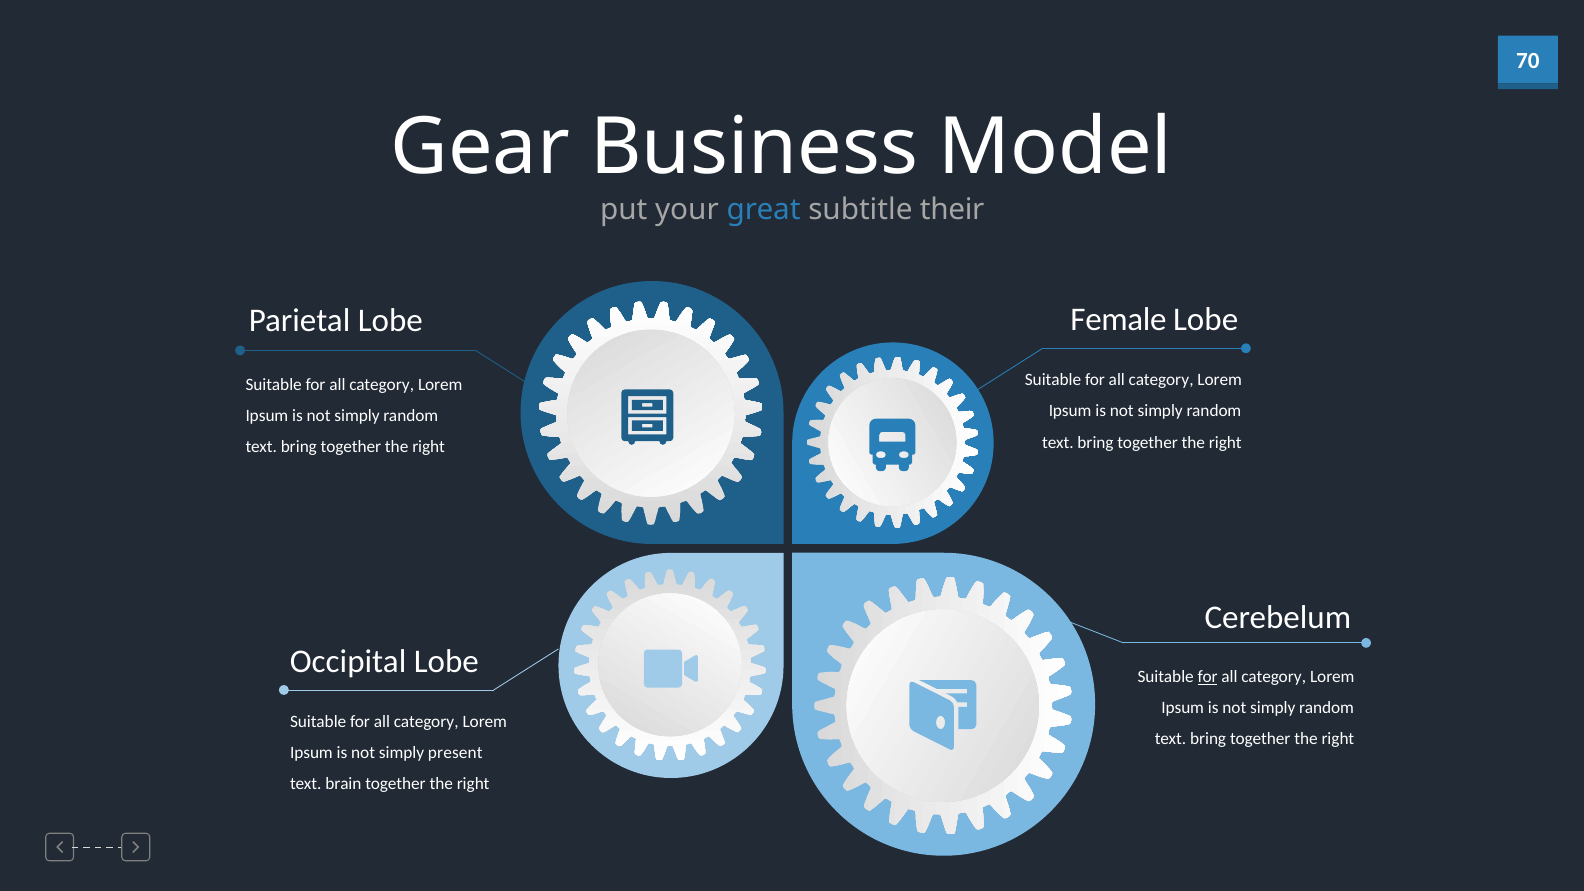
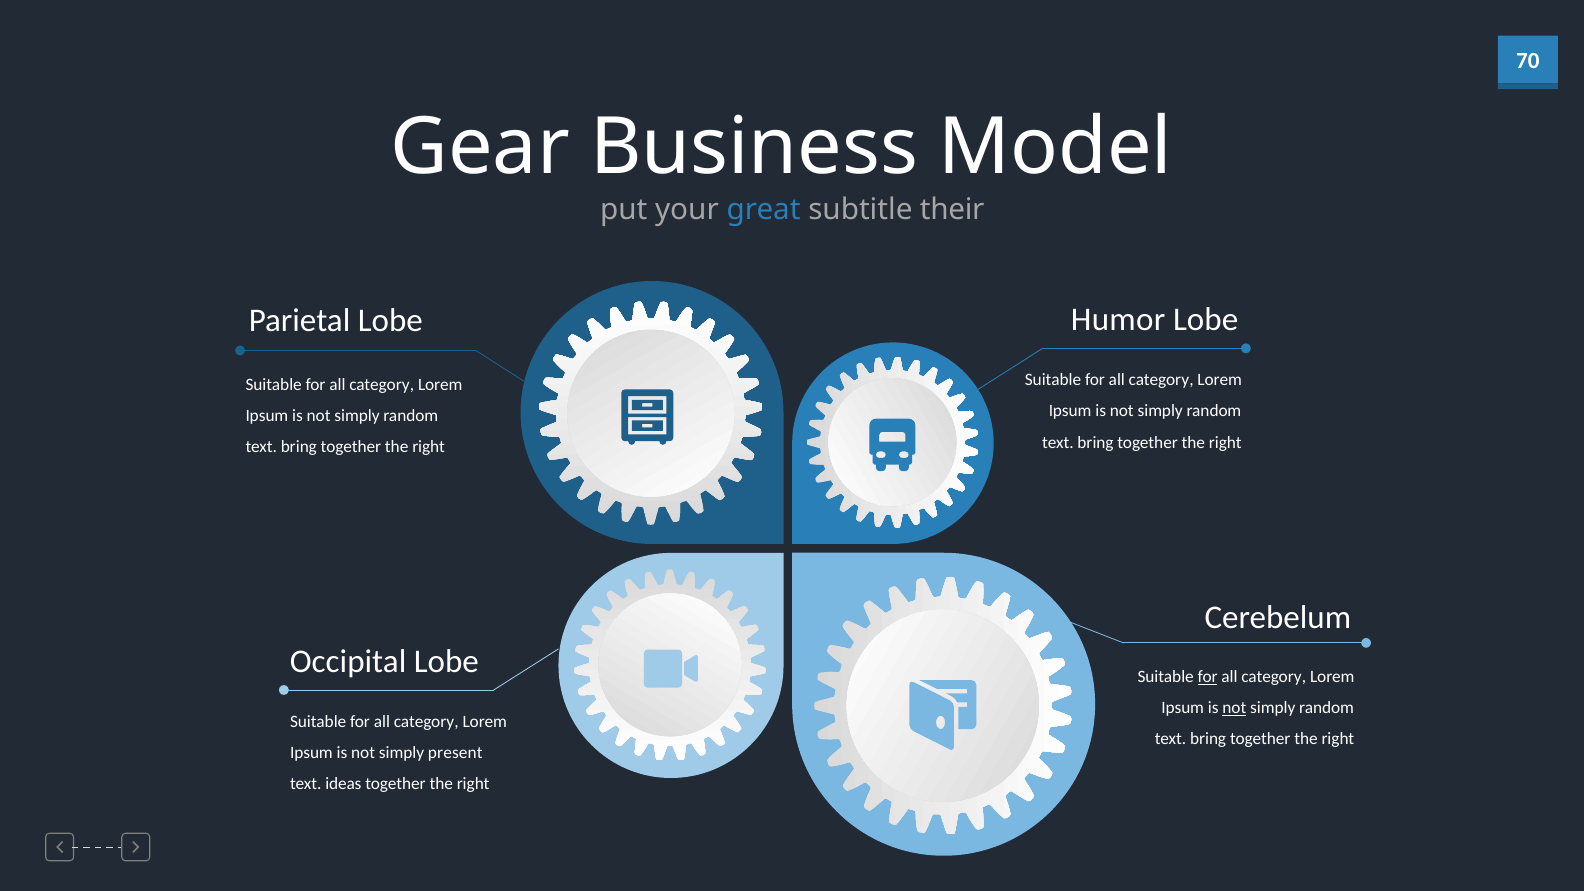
Female: Female -> Humor
not at (1234, 708) underline: none -> present
brain: brain -> ideas
